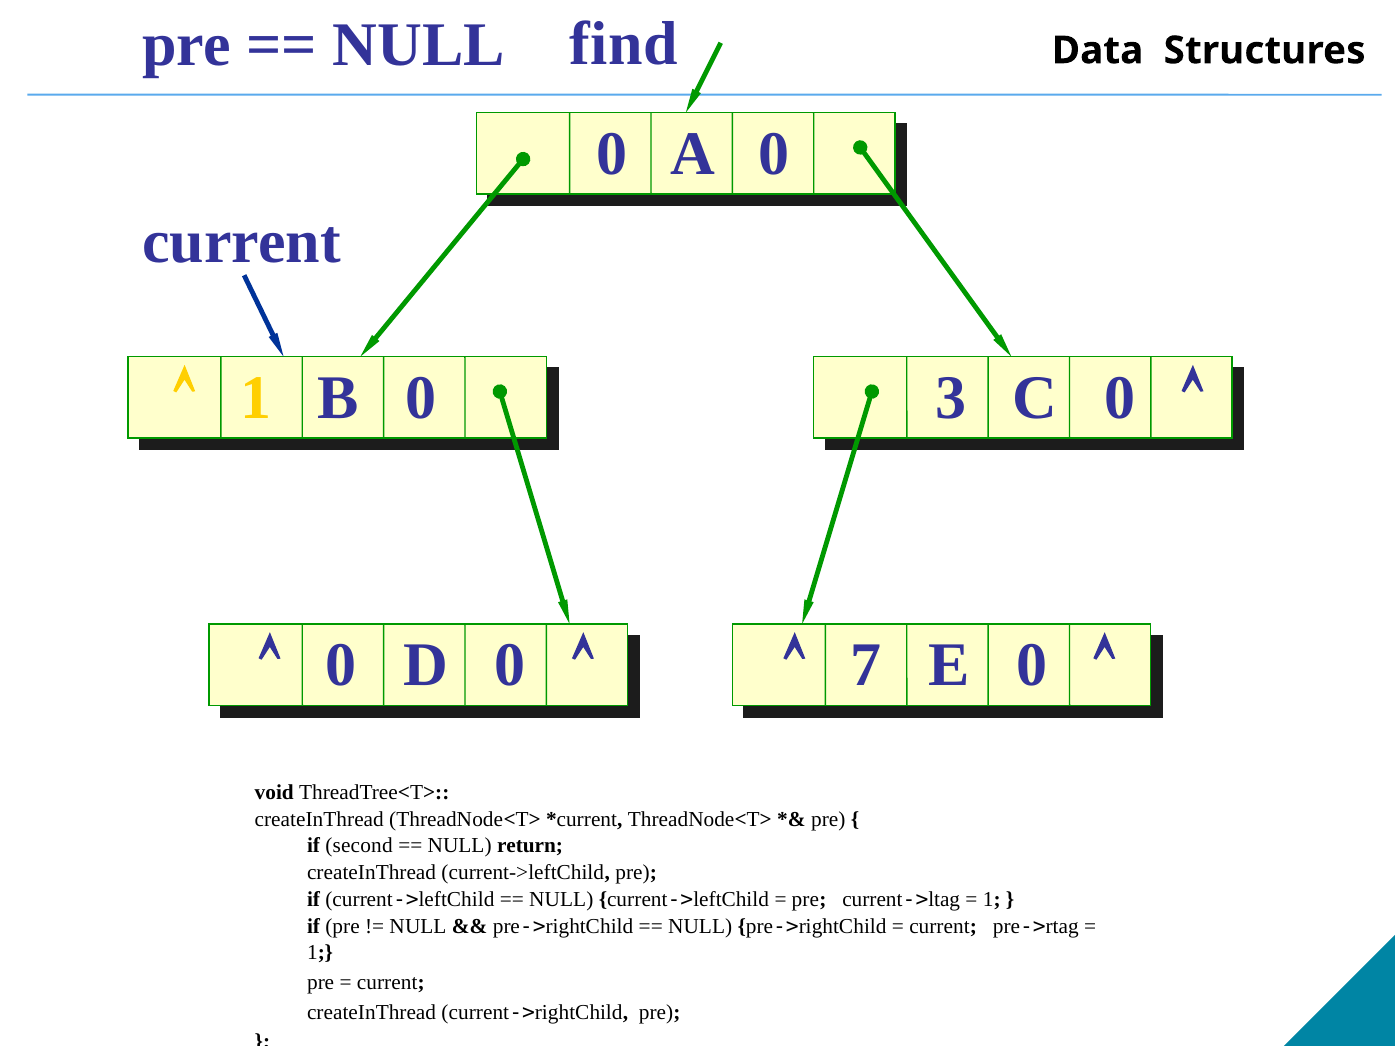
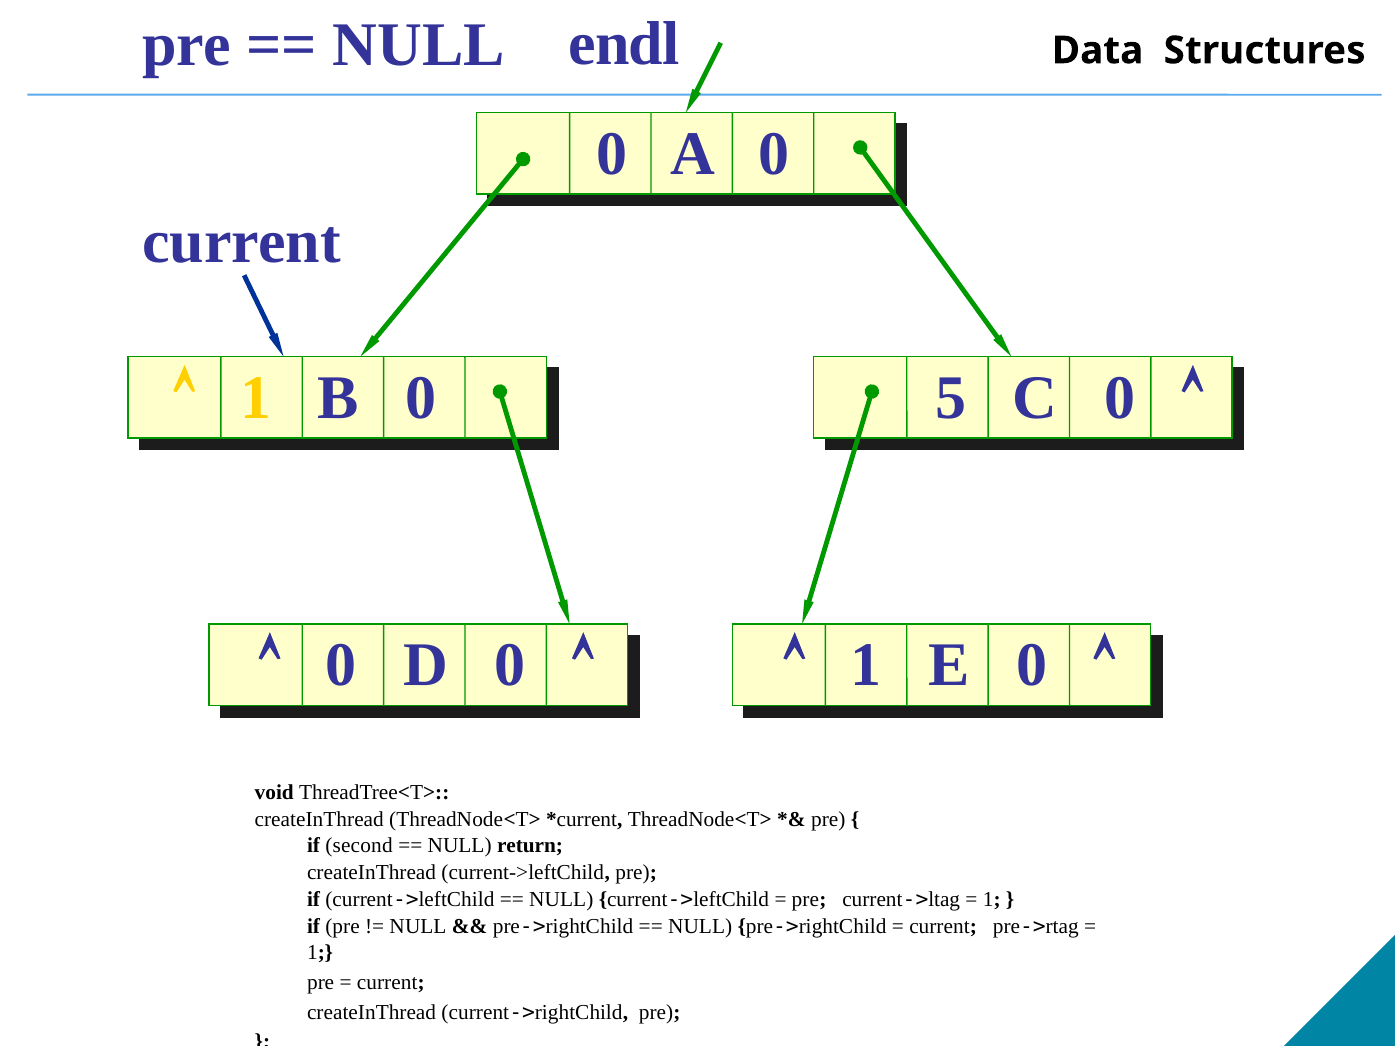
find: find -> endl
3: 3 -> 5
7 at (866, 666): 7 -> 1
